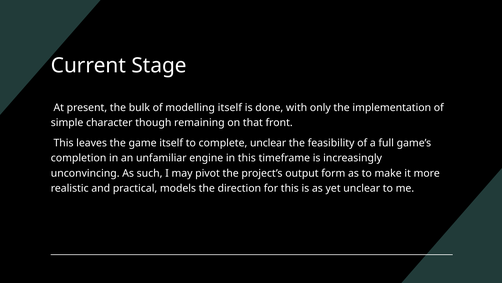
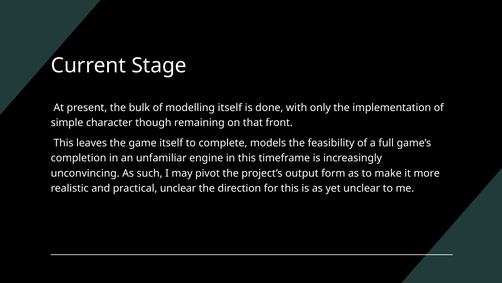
complete unclear: unclear -> models
practical models: models -> unclear
